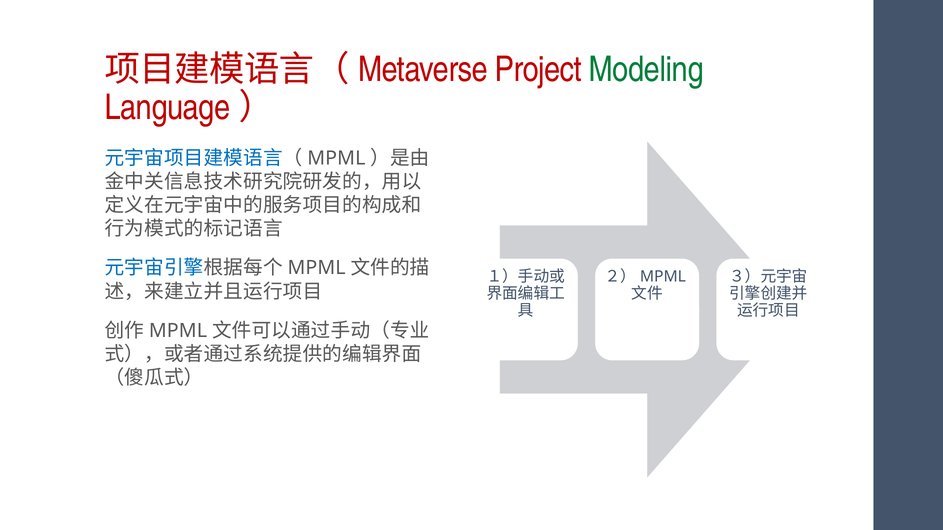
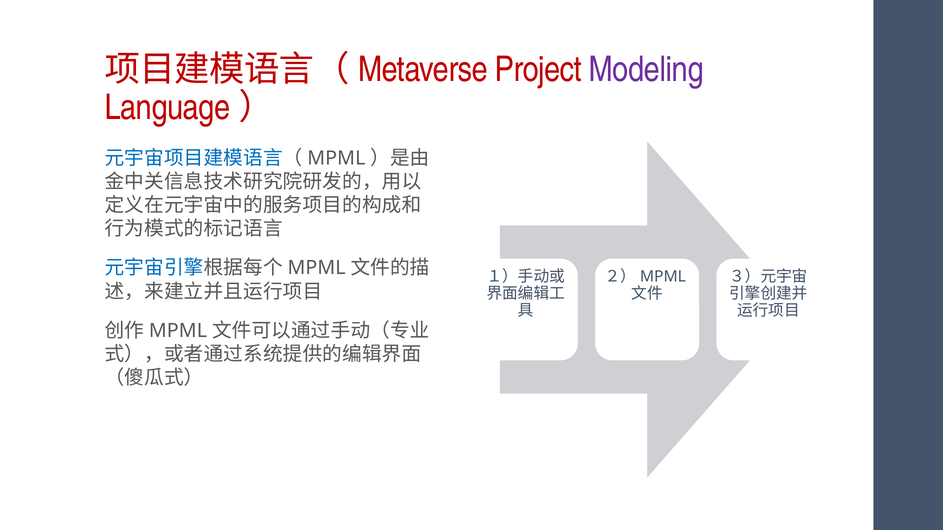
Modeling colour: green -> purple
